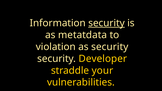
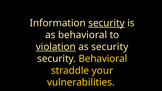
as metatdata: metatdata -> behavioral
violation underline: none -> present
security Developer: Developer -> Behavioral
